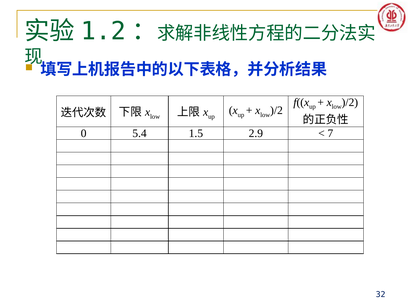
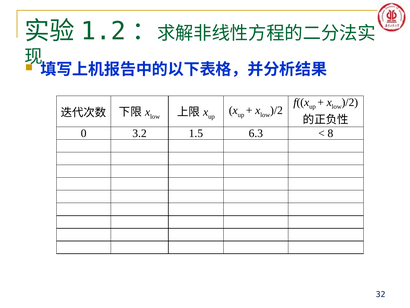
5.4: 5.4 -> 3.2
2.9: 2.9 -> 6.3
7: 7 -> 8
